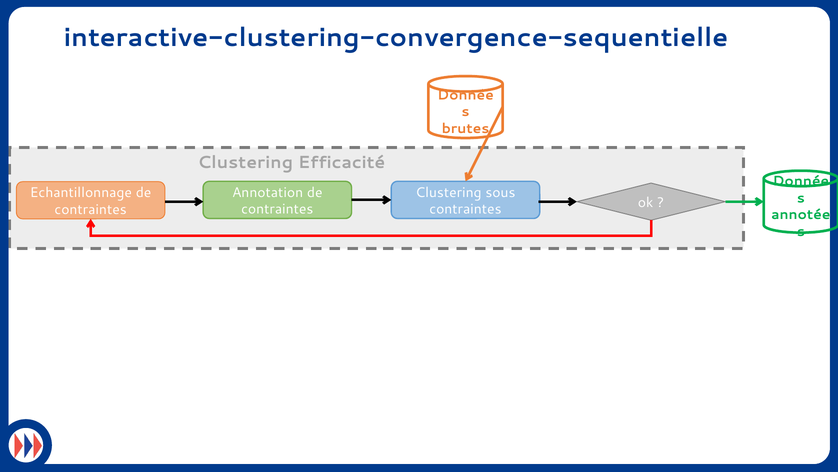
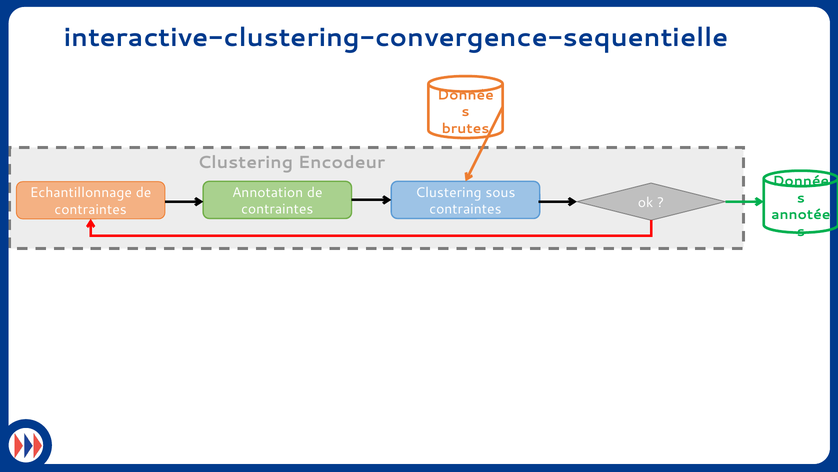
Efficacité: Efficacité -> Encodeur
